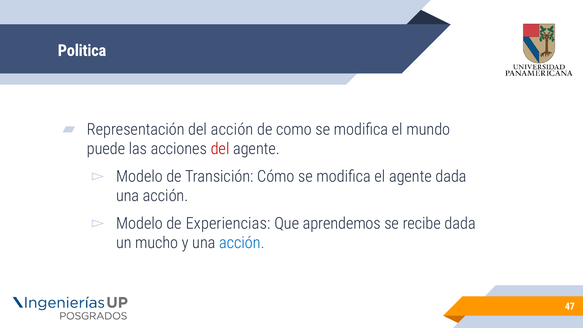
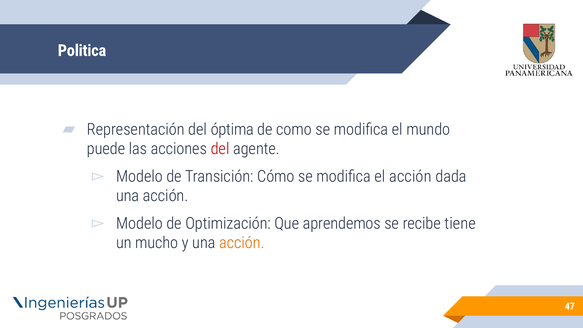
del acción: acción -> óptima
el agente: agente -> acción
Experiencias: Experiencias -> Optimización
recibe dada: dada -> tiene
acción at (242, 243) colour: blue -> orange
